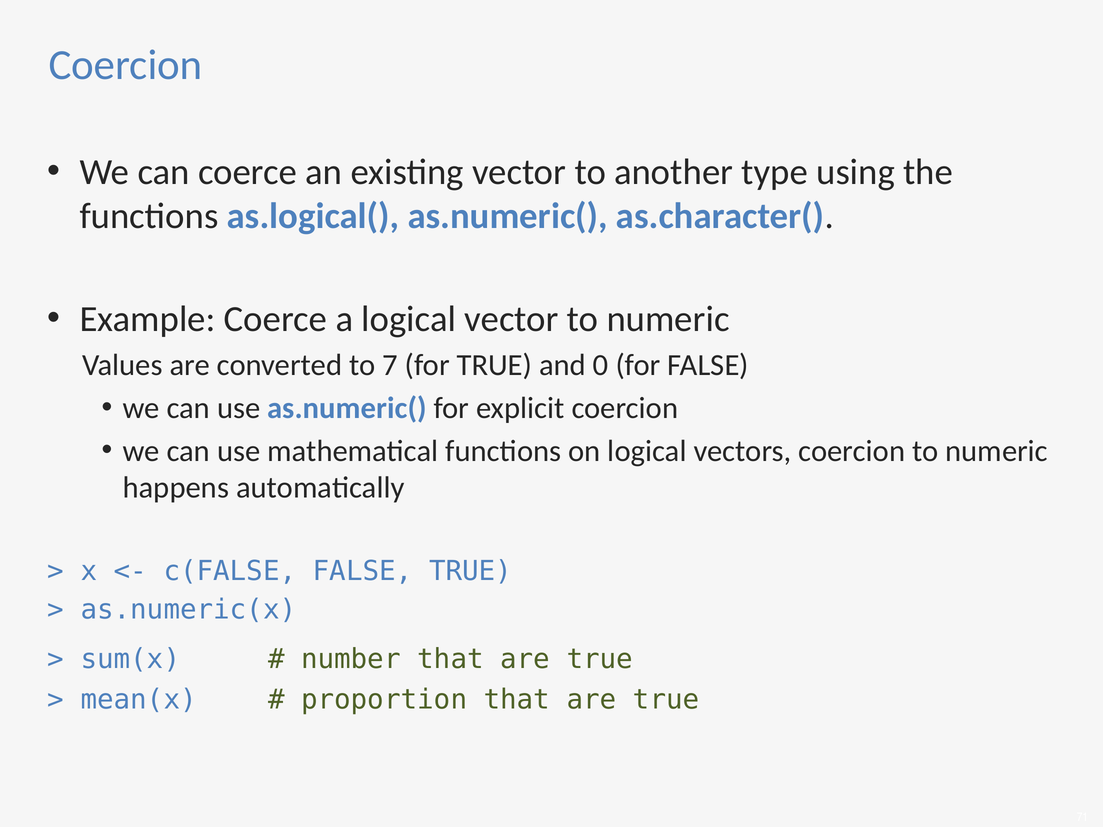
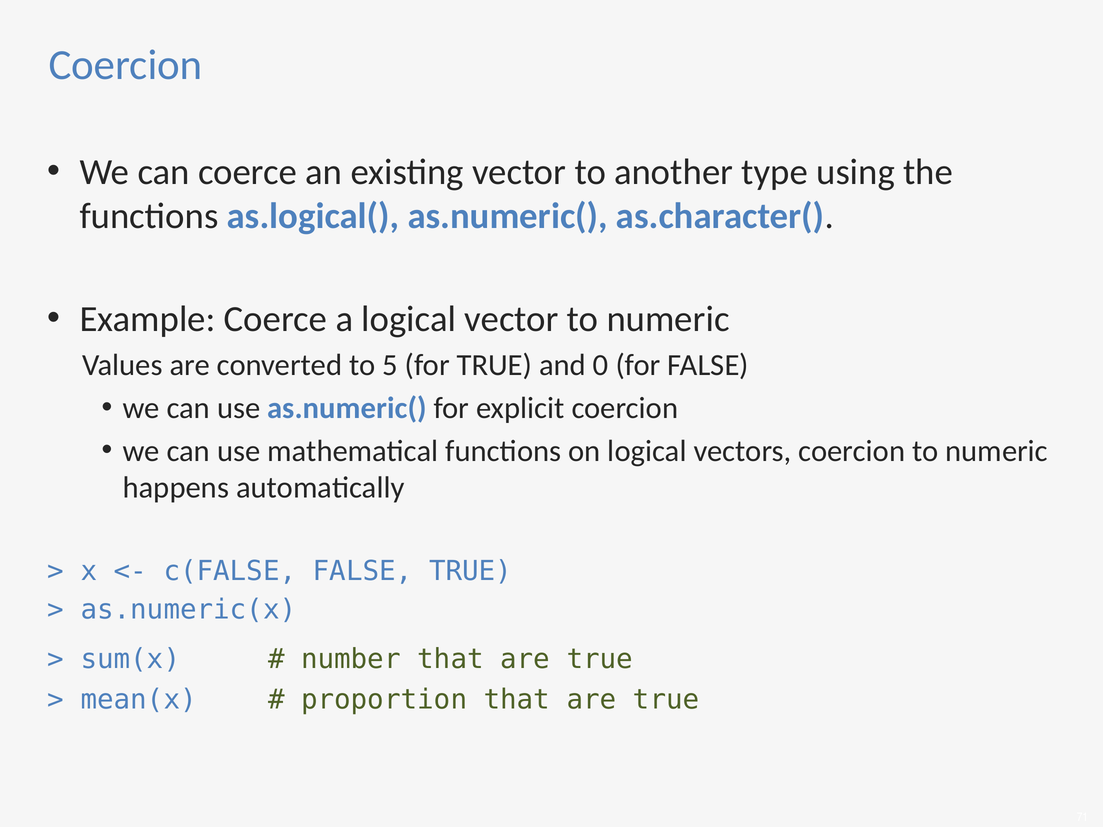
7: 7 -> 5
